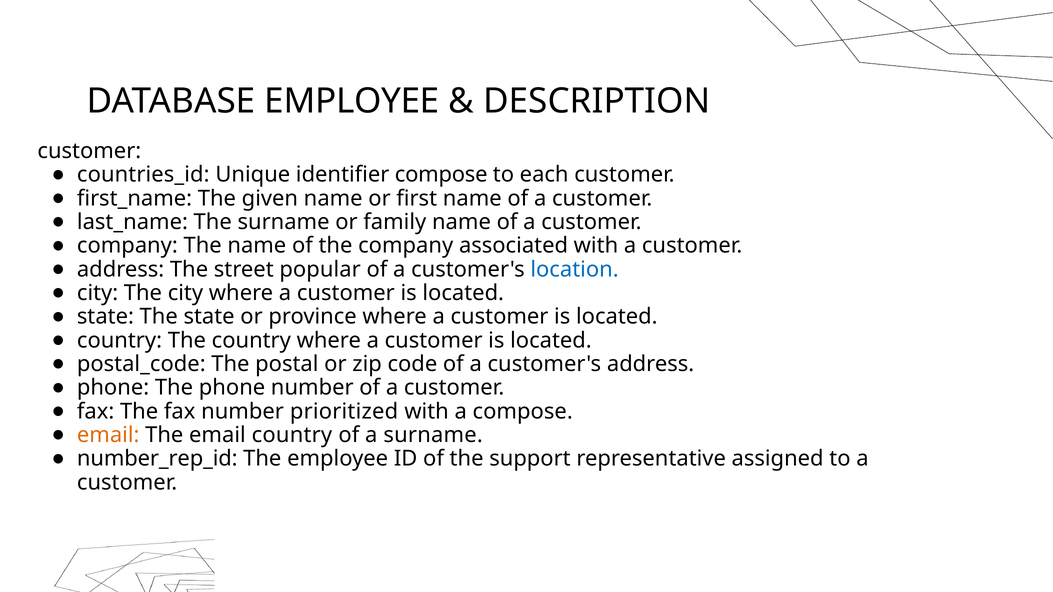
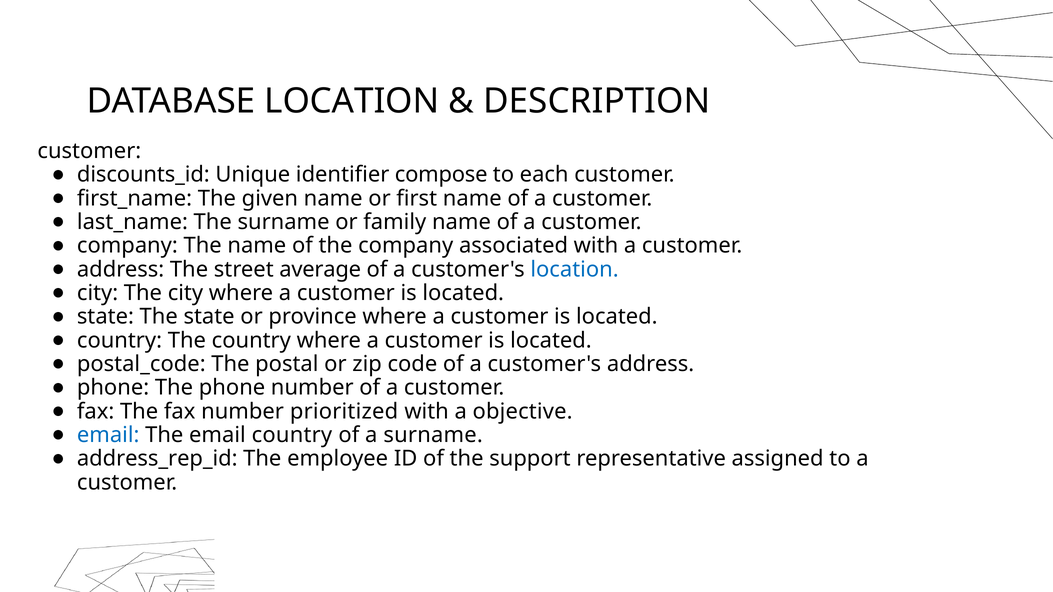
DATABASE EMPLOYEE: EMPLOYEE -> LOCATION
countries_id: countries_id -> discounts_id
popular: popular -> average
a compose: compose -> objective
email at (108, 435) colour: orange -> blue
number_rep_id: number_rep_id -> address_rep_id
